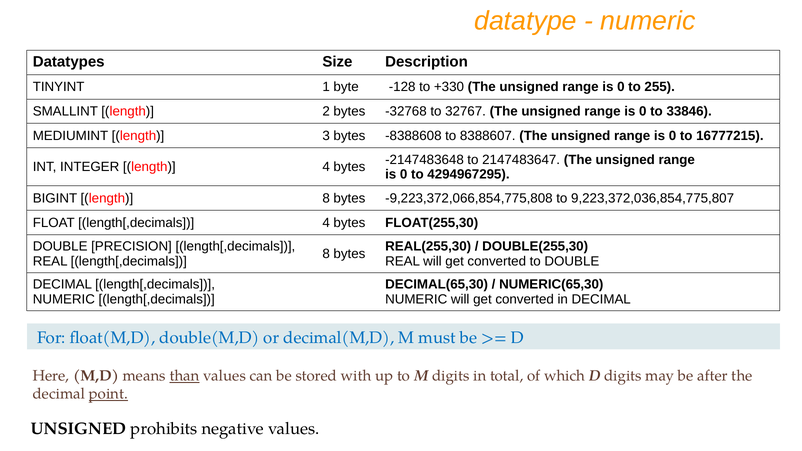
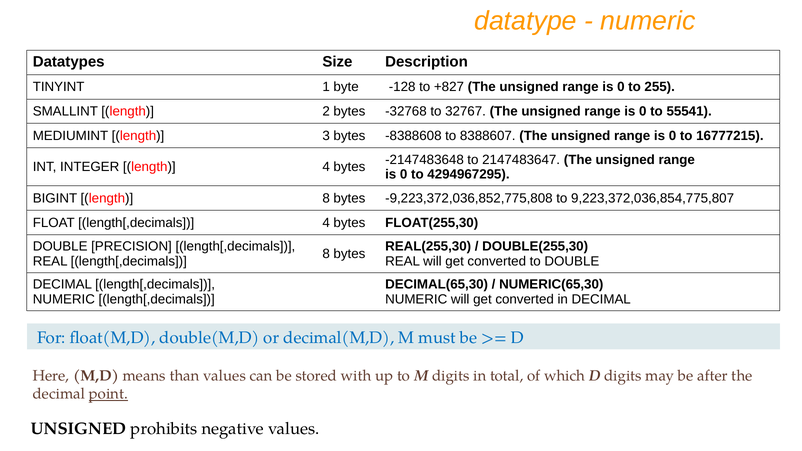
+330: +330 -> +827
33846: 33846 -> 55541
-9,223,372,066,854,775,808: -9,223,372,066,854,775,808 -> -9,223,372,036,852,775,808
than underline: present -> none
